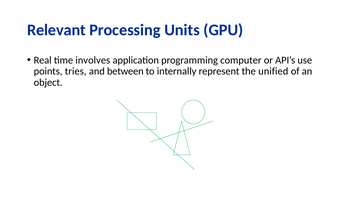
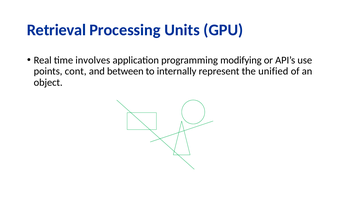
Relevant: Relevant -> Retrieval
computer: computer -> modifying
tries: tries -> cont
